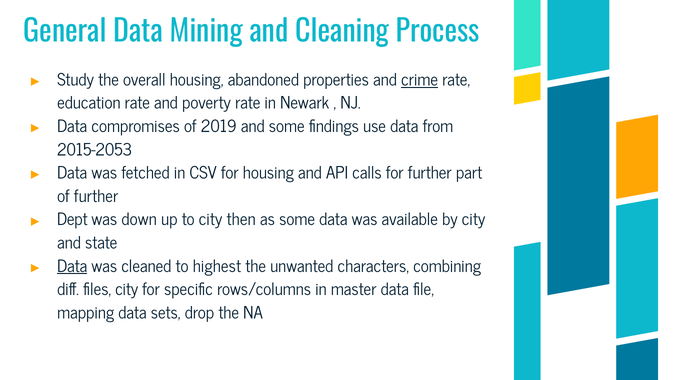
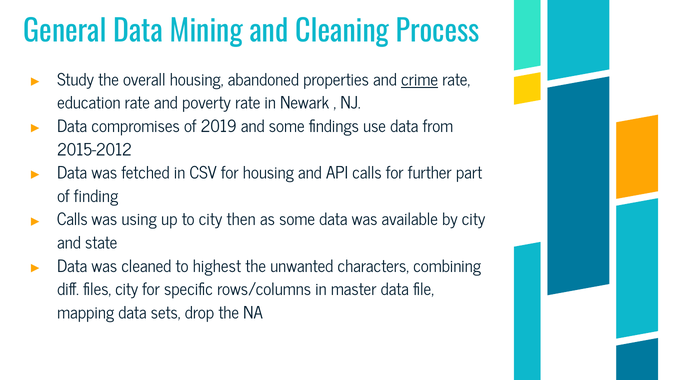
2015-2053: 2015-2053 -> 2015-2012
of further: further -> finding
Dept at (72, 220): Dept -> Calls
down: down -> using
Data at (72, 266) underline: present -> none
